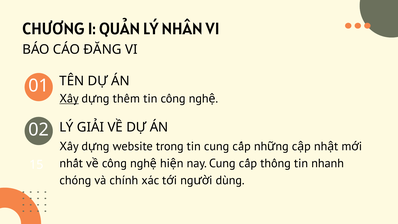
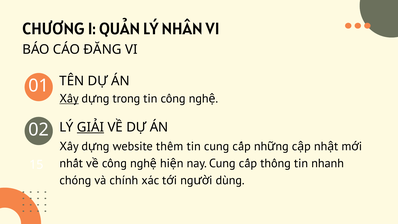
thêm: thêm -> trong
GIẢI underline: none -> present
trong: trong -> thêm
